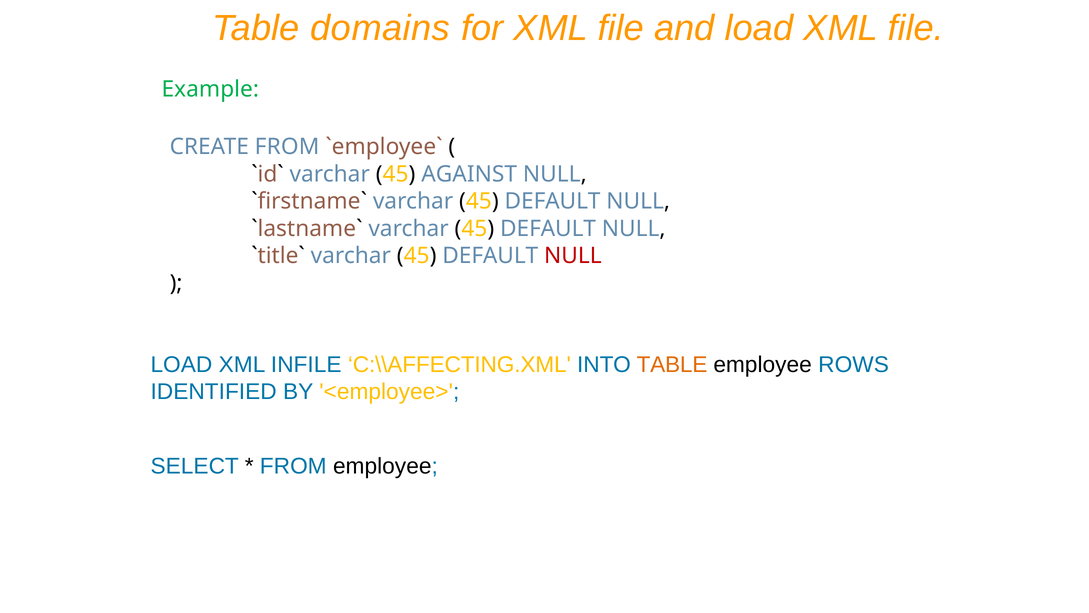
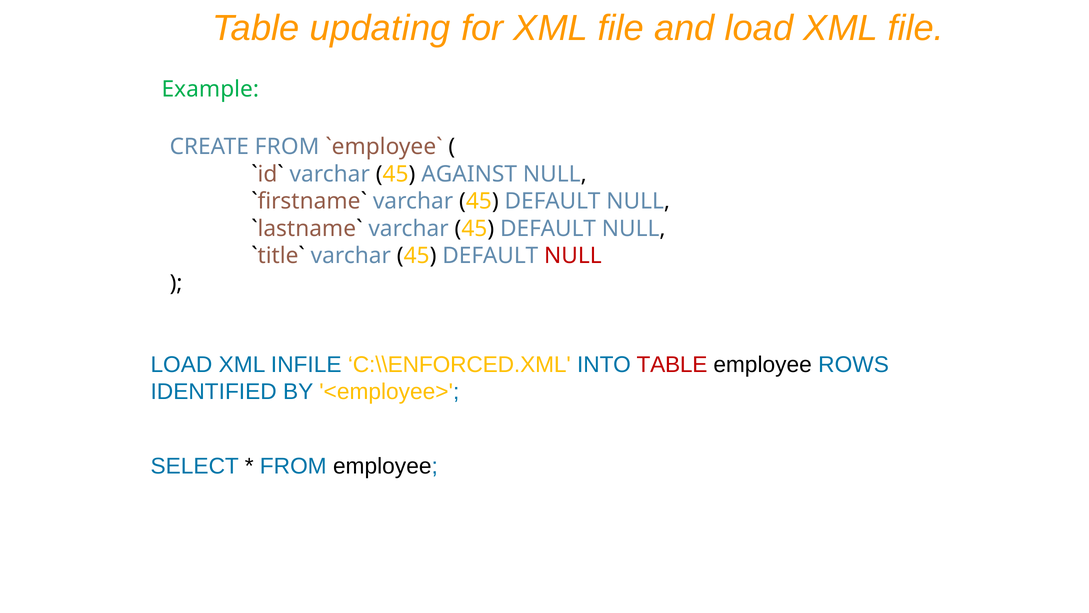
domains: domains -> updating
C:\\AFFECTING.XML: C:\\AFFECTING.XML -> C:\\ENFORCED.XML
TABLE at (672, 364) colour: orange -> red
